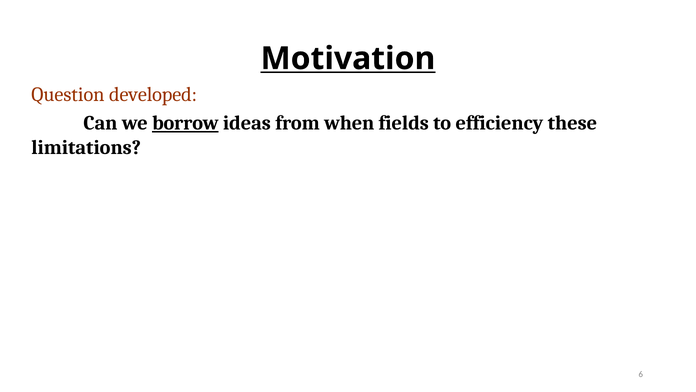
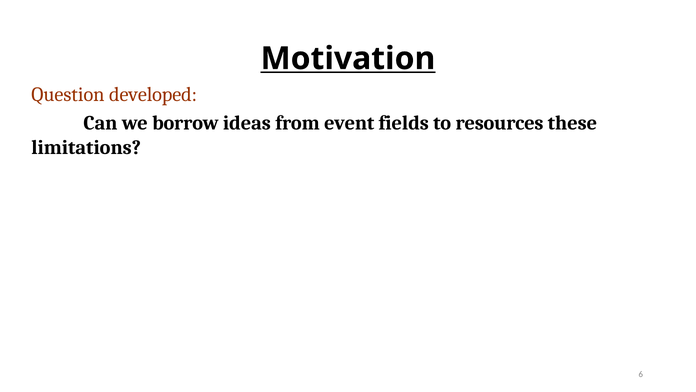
borrow underline: present -> none
when: when -> event
efficiency: efficiency -> resources
